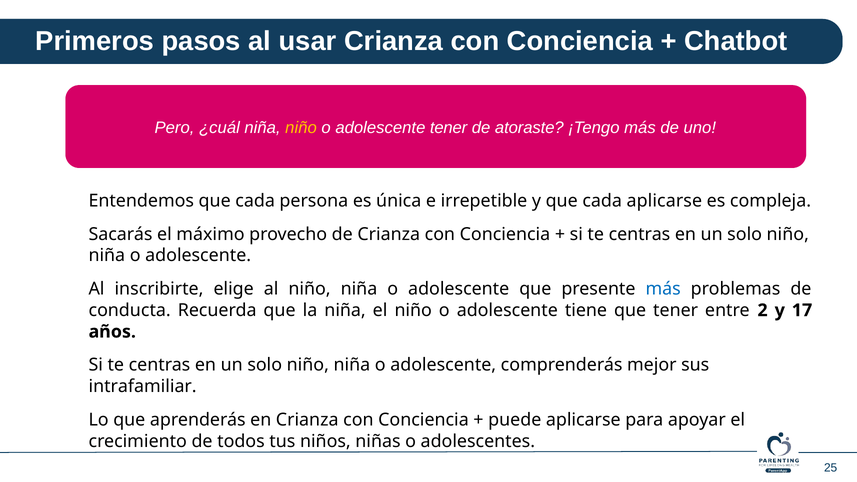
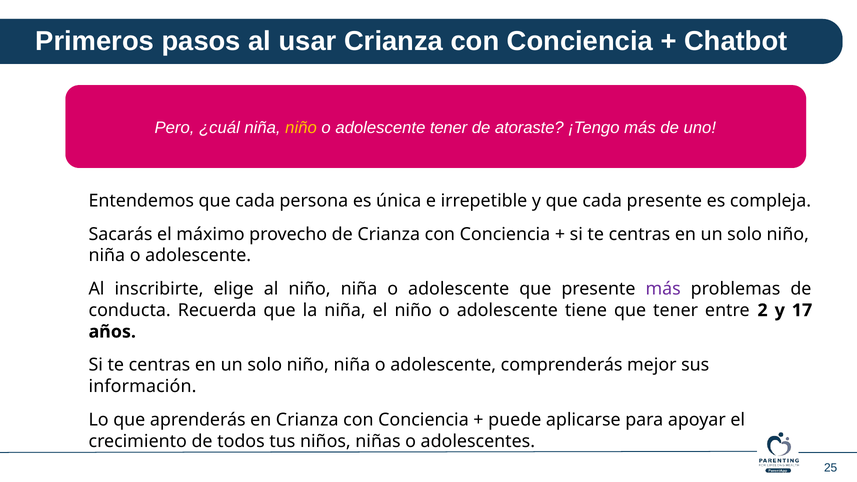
cada aplicarse: aplicarse -> presente
más at (663, 289) colour: blue -> purple
intrafamiliar: intrafamiliar -> información
